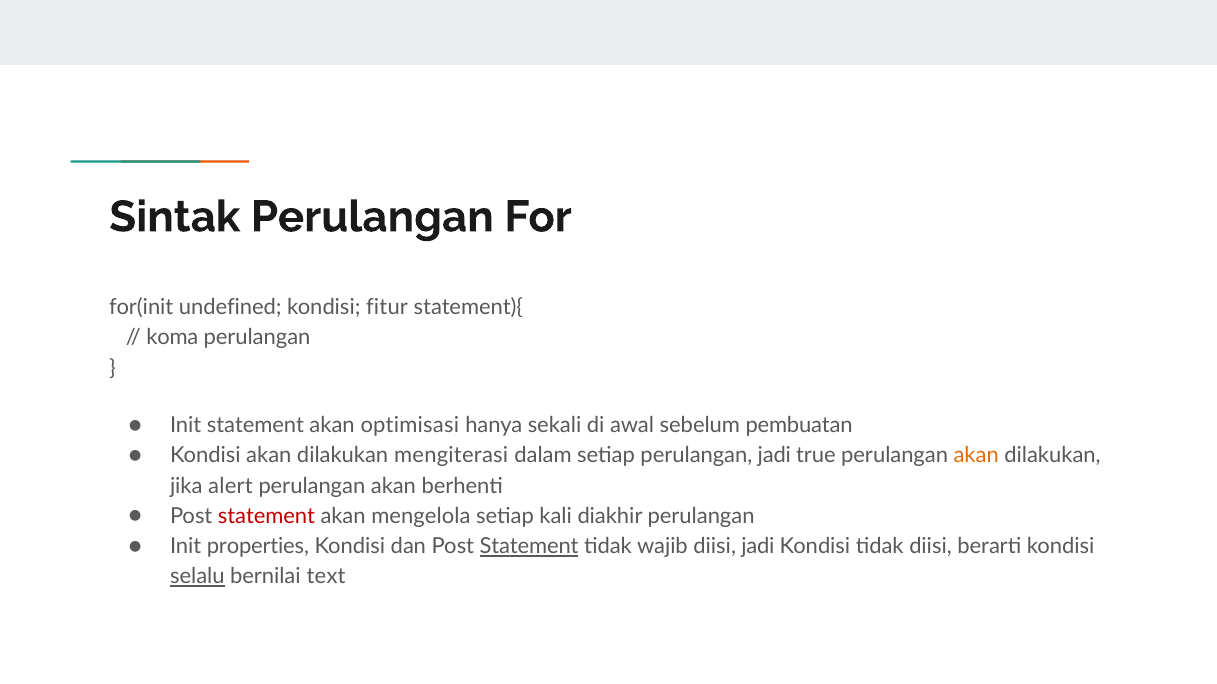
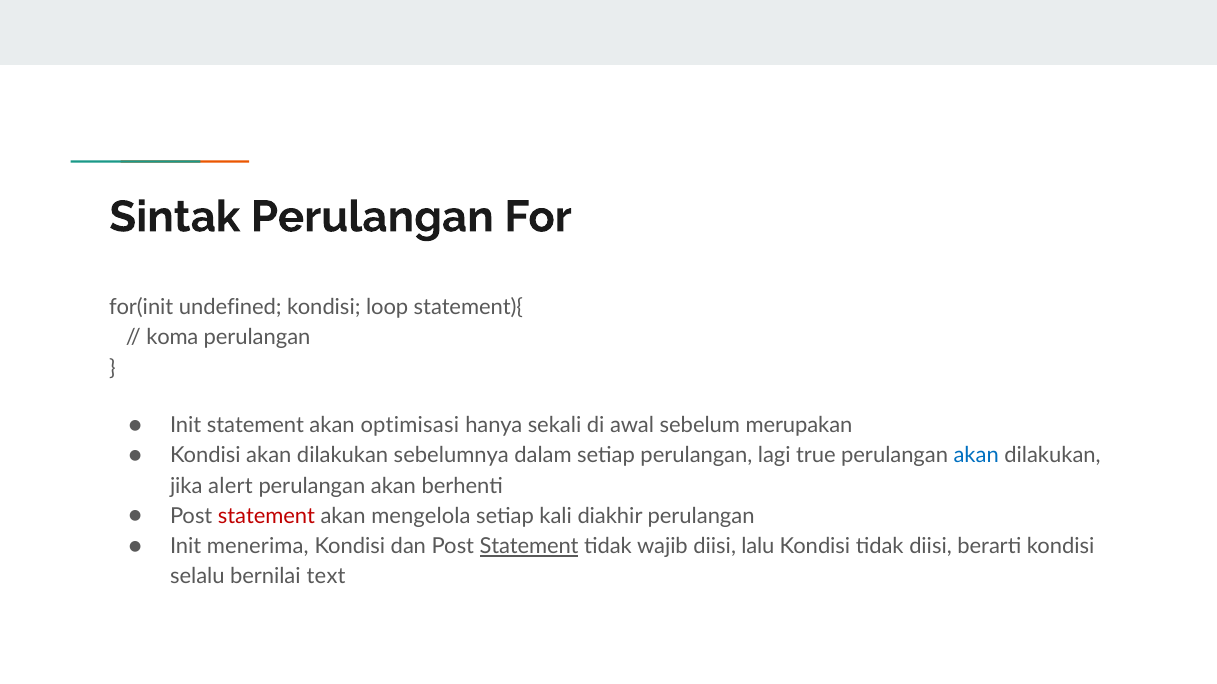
fitur: fitur -> loop
pembuatan: pembuatan -> merupakan
mengiterasi: mengiterasi -> sebelumnya
perulangan jadi: jadi -> lagi
akan at (976, 456) colour: orange -> blue
properties: properties -> menerima
diisi jadi: jadi -> lalu
selalu underline: present -> none
